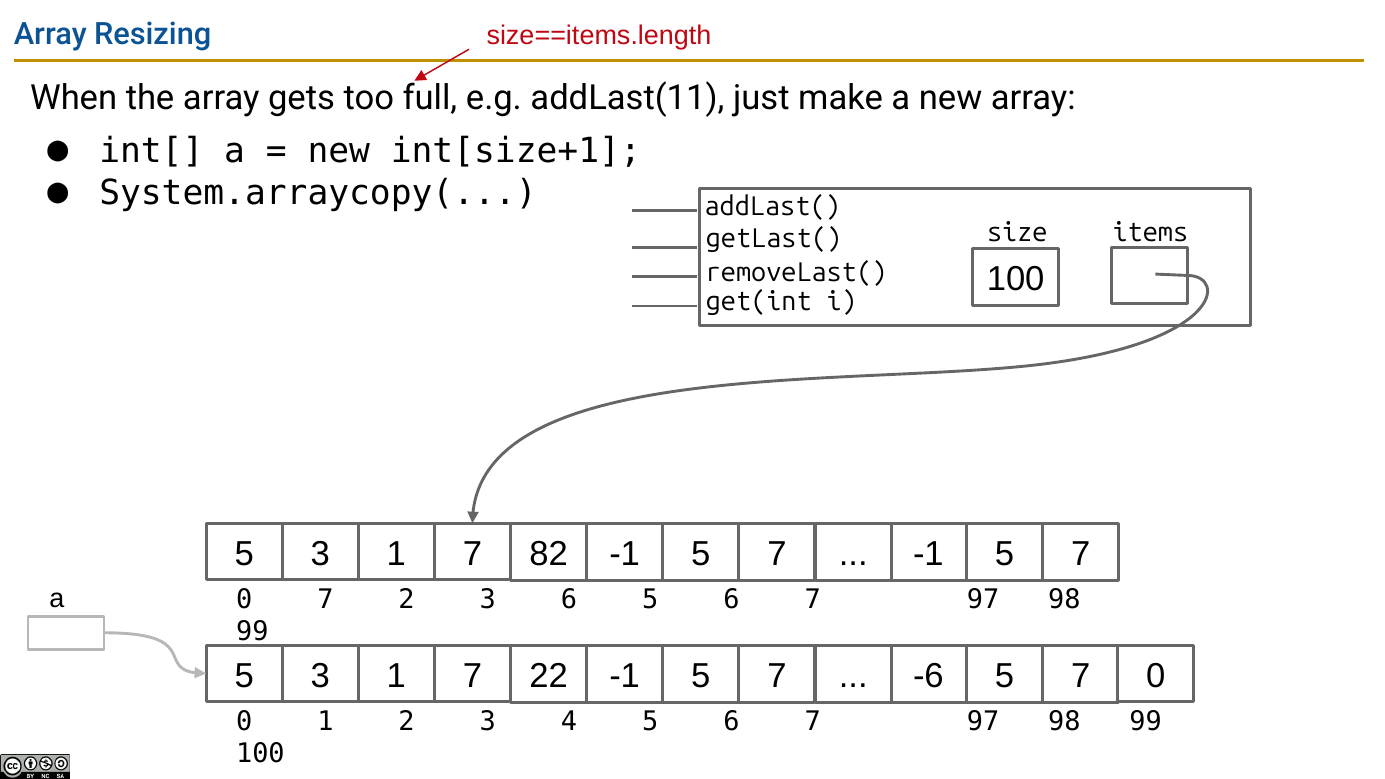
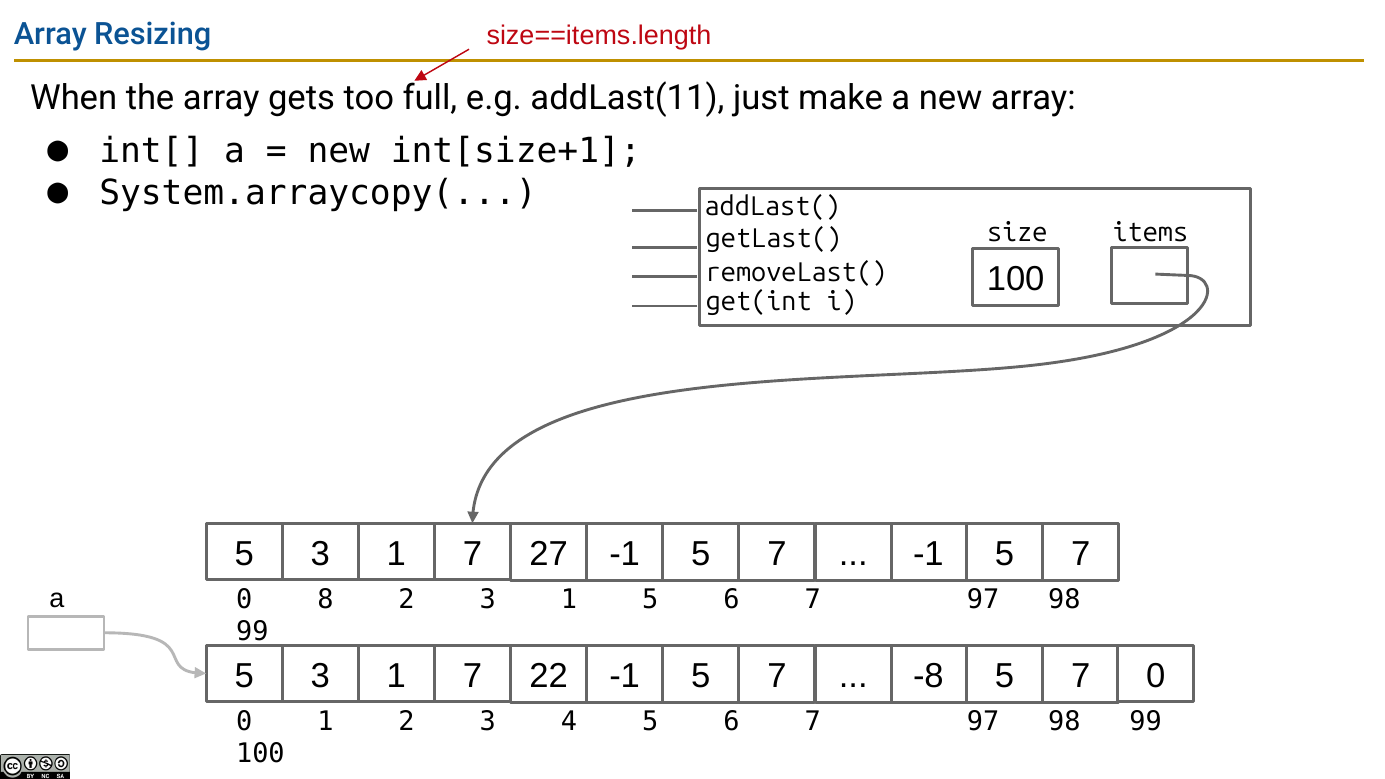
82: 82 -> 27
0 7: 7 -> 8
2 3 6: 6 -> 1
-6: -6 -> -8
